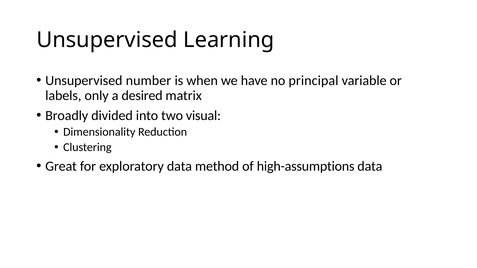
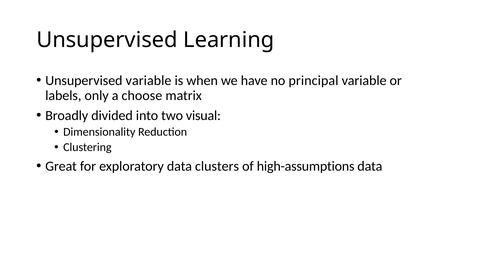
Unsupervised number: number -> variable
desired: desired -> choose
method: method -> clusters
